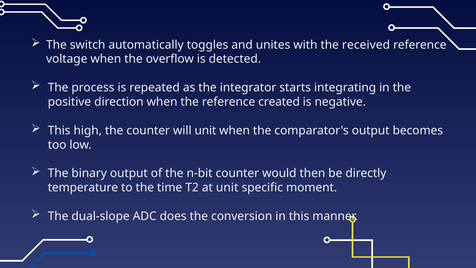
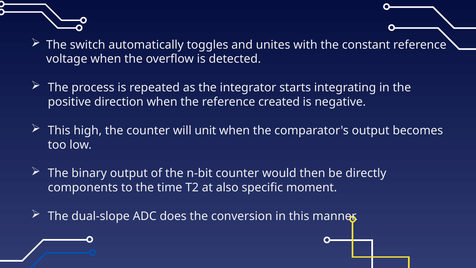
received: received -> constant
temperature: temperature -> components
at unit: unit -> also
